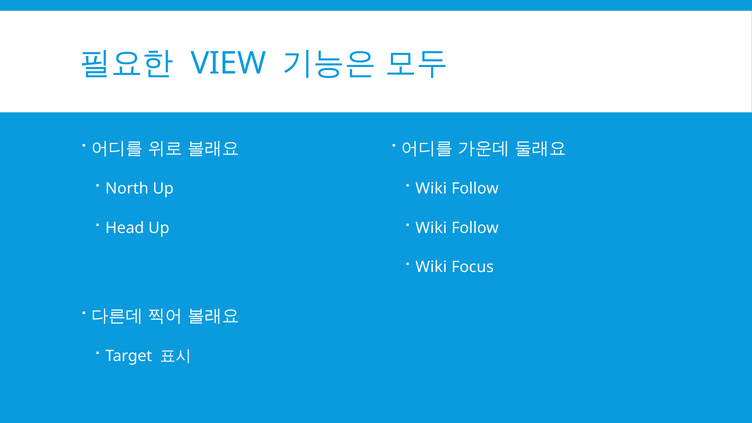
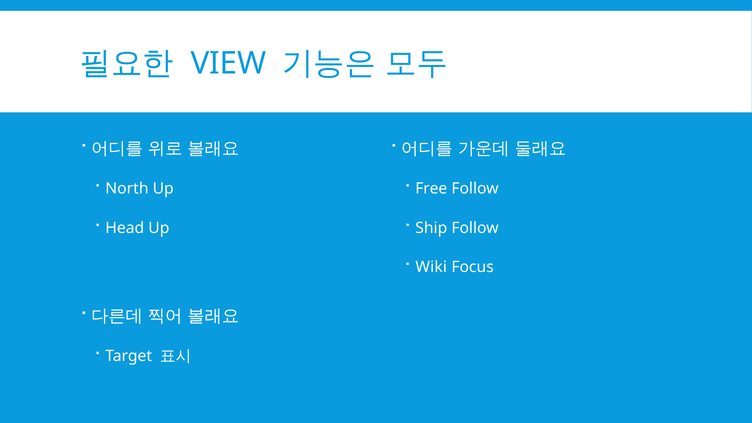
Wiki at (431, 189): Wiki -> Free
Wiki at (431, 228): Wiki -> Ship
